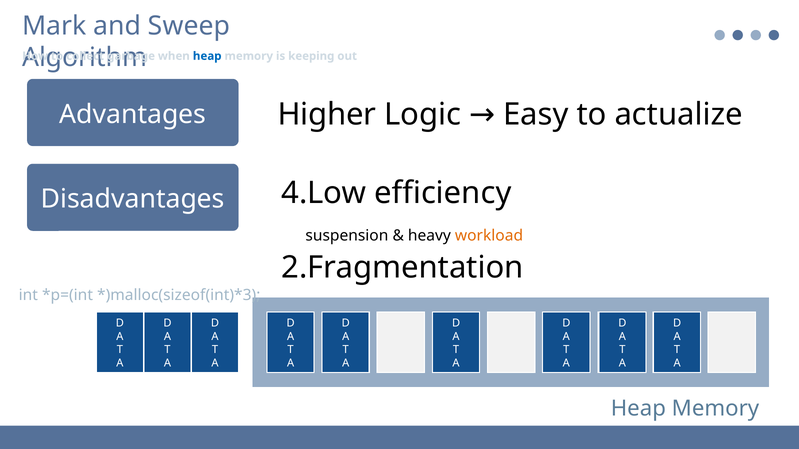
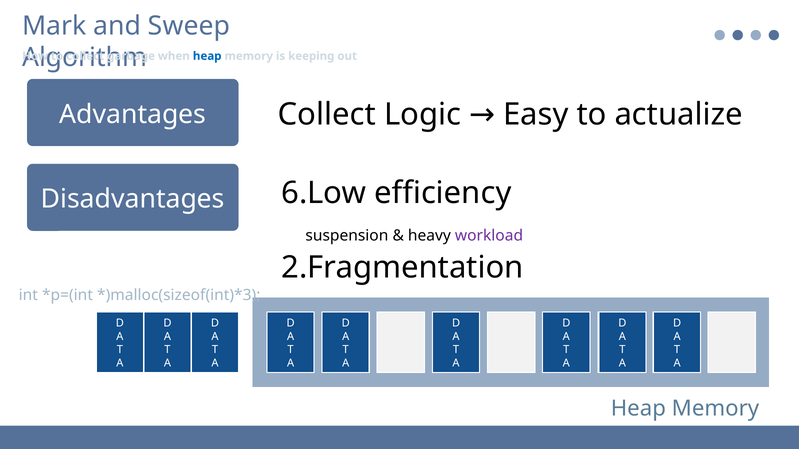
Advantages Higher: Higher -> Collect
4.Low: 4.Low -> 6.Low
workload colour: orange -> purple
